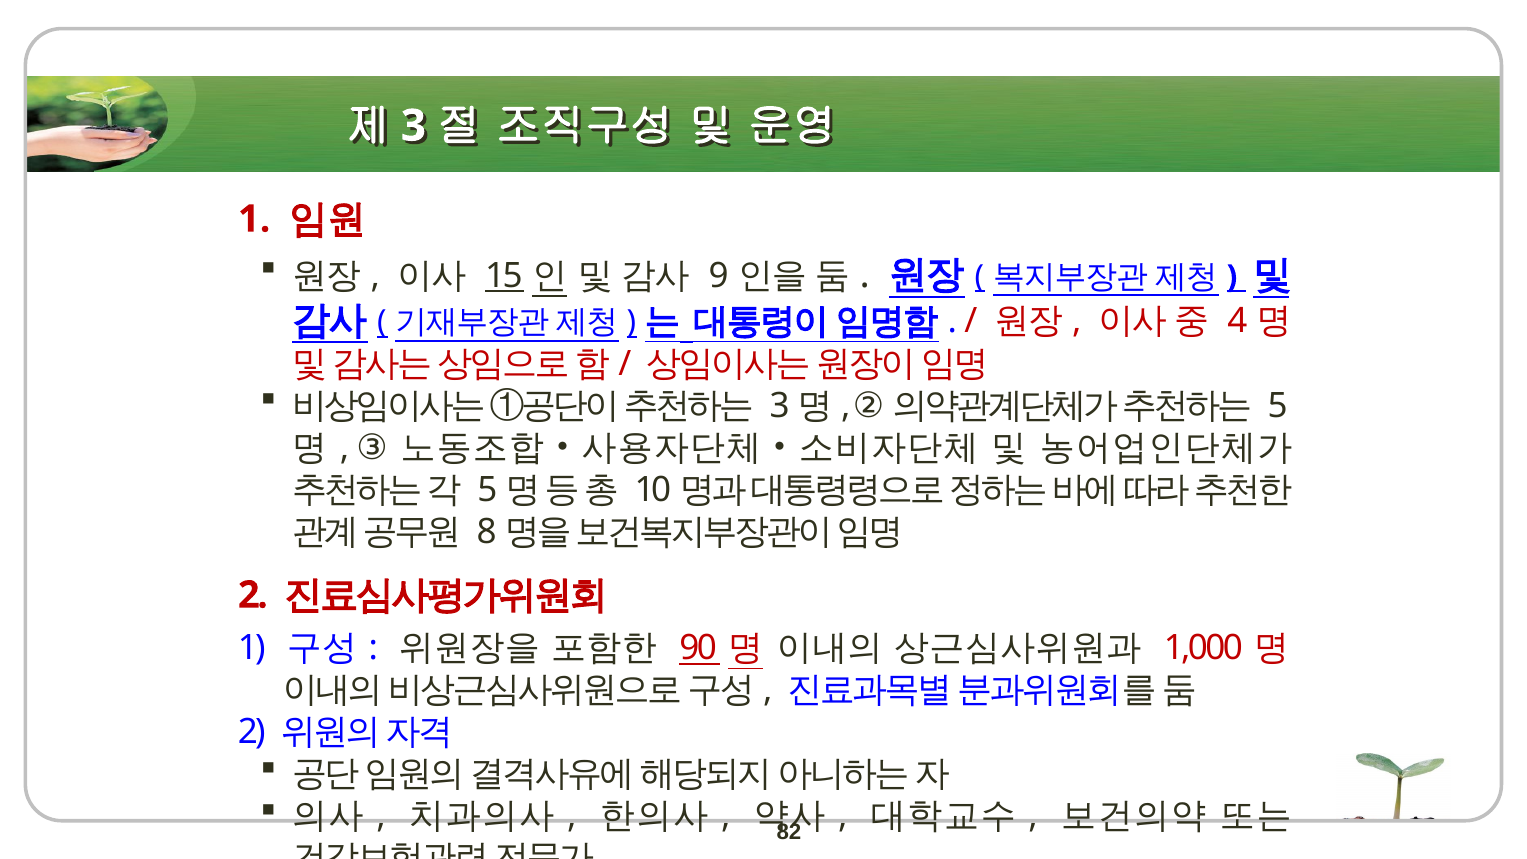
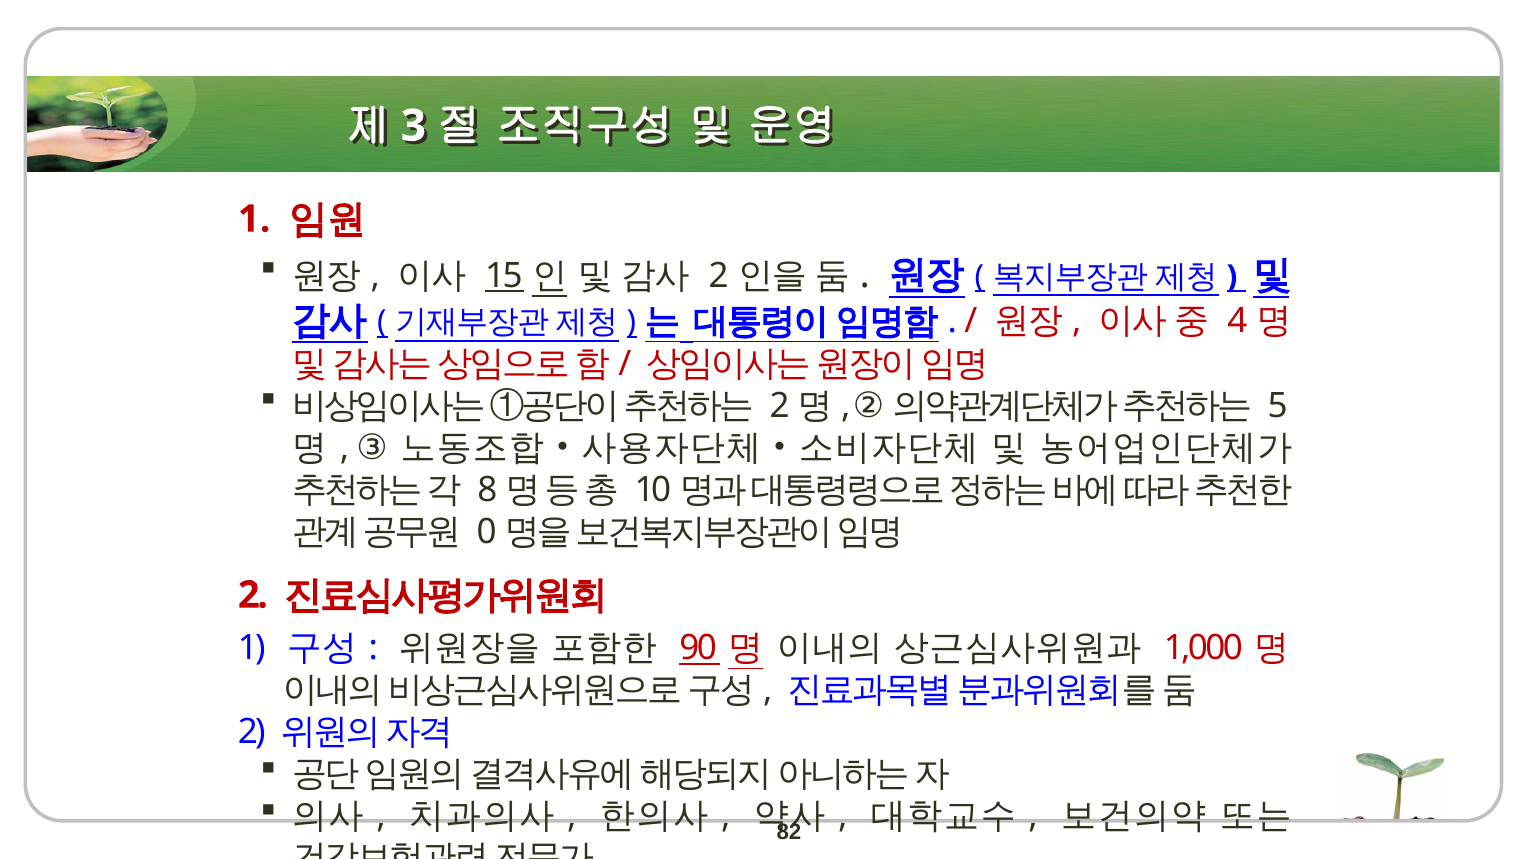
9 at (719, 275): 9 -> 2
3 at (780, 406): 3 -> 2
5 at (487, 490): 5 -> 8
8: 8 -> 0
